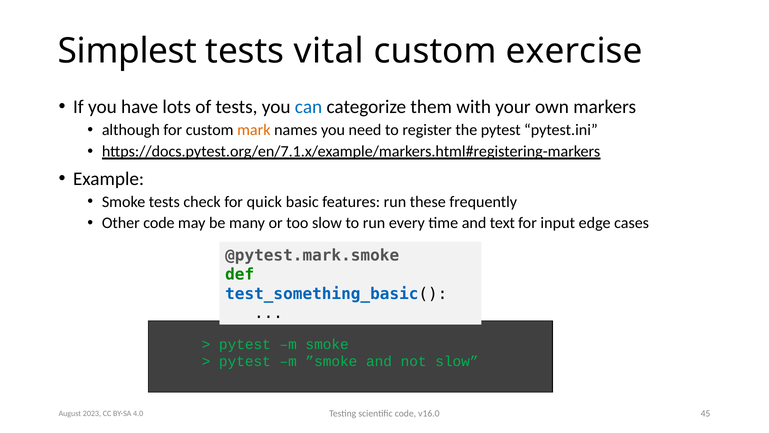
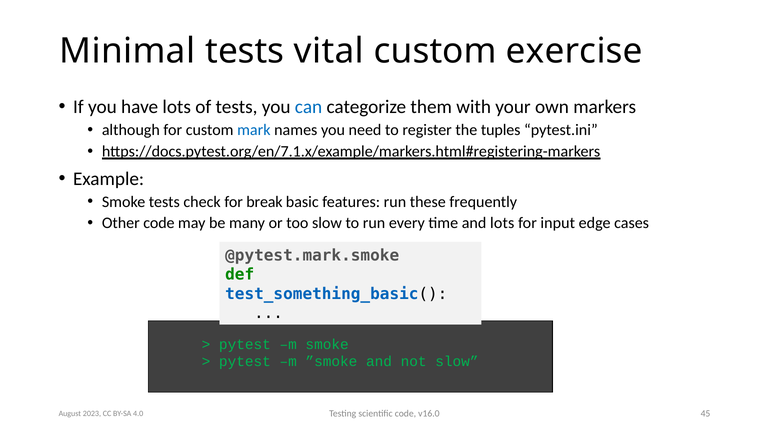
Simplest: Simplest -> Minimal
mark colour: orange -> blue
the pytest: pytest -> tuples
quick: quick -> break
and text: text -> lots
